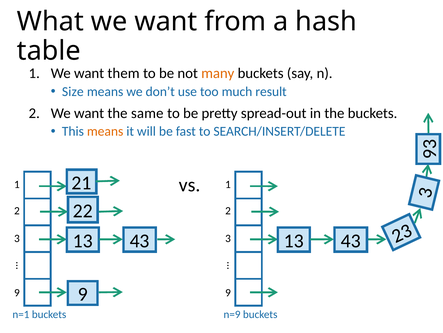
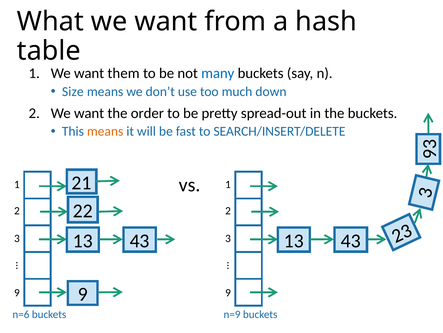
many colour: orange -> blue
result: result -> down
same: same -> order
n=1: n=1 -> n=6
